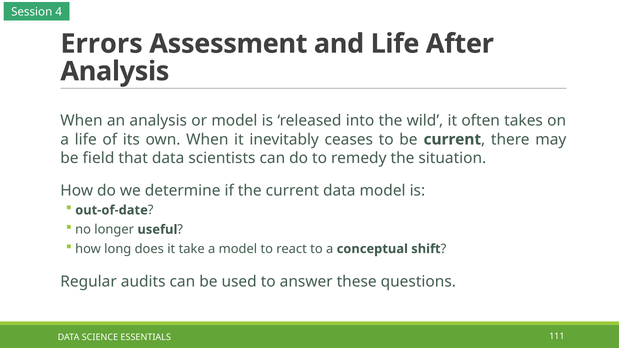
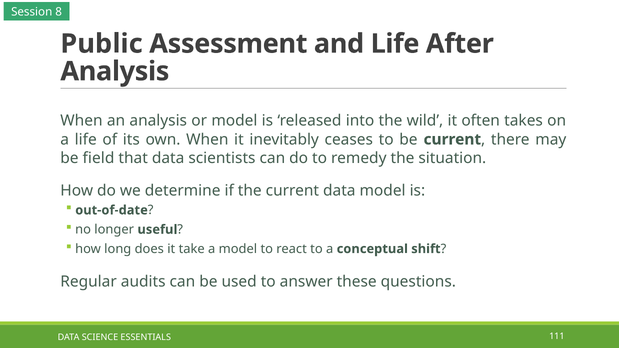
4: 4 -> 8
Errors: Errors -> Public
